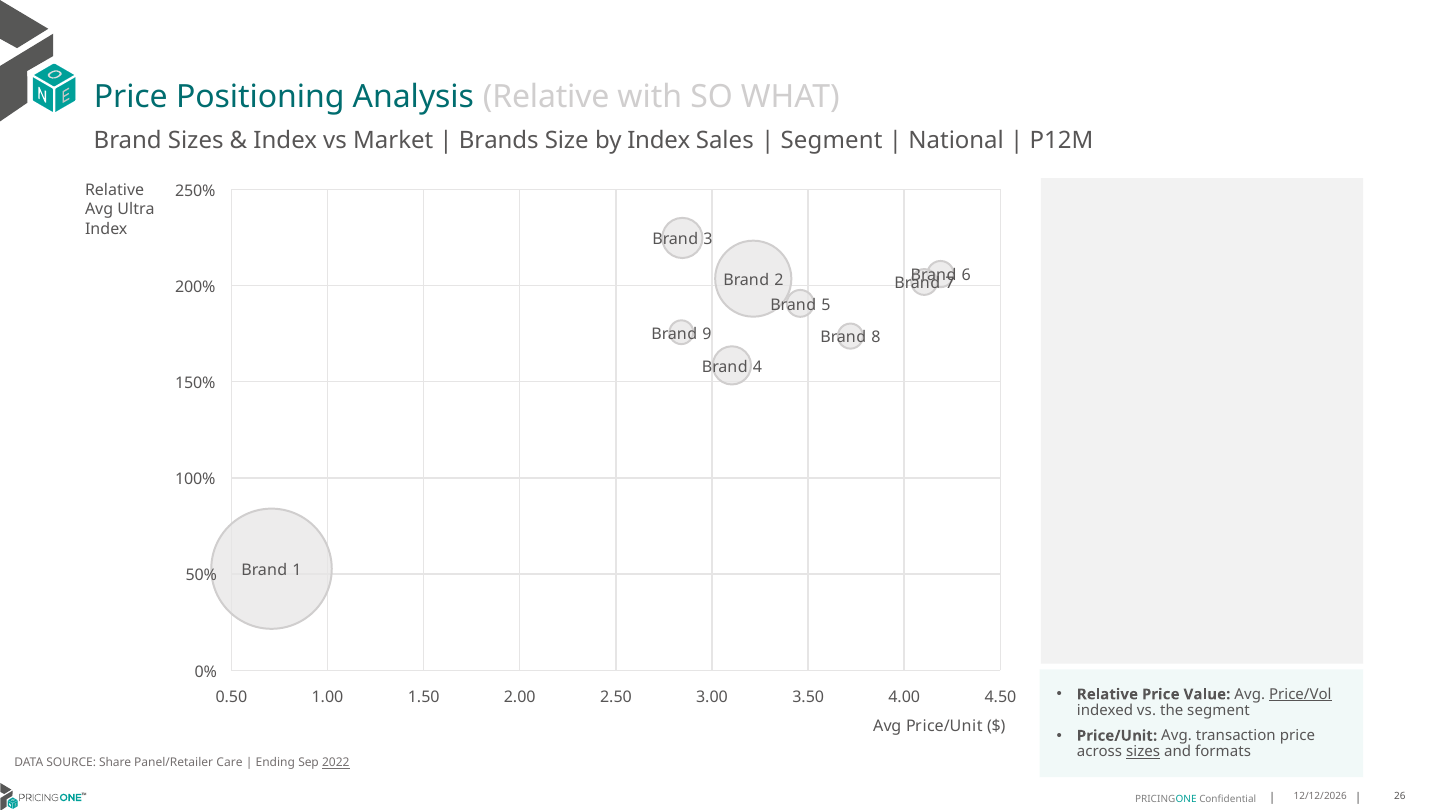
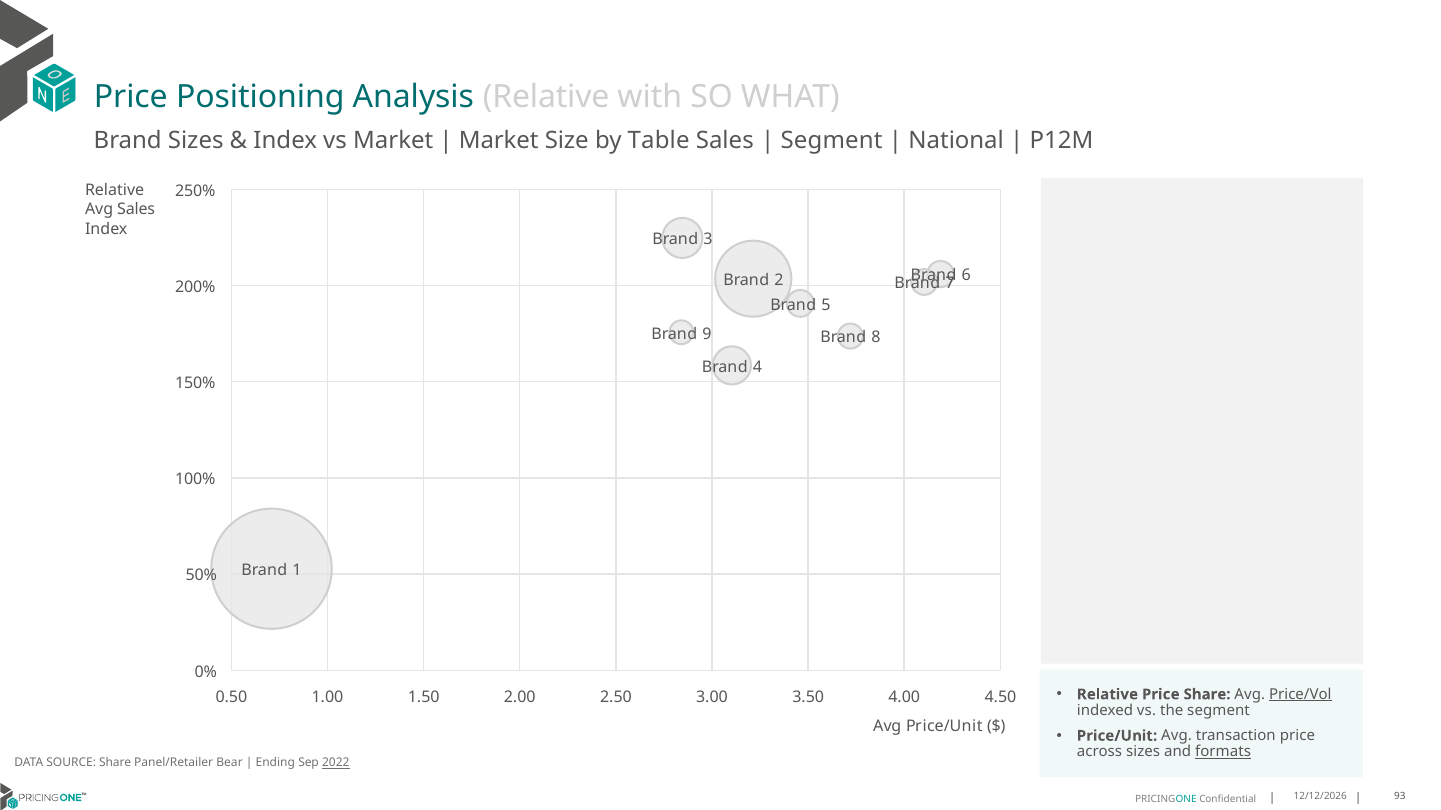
Brands at (499, 140): Brands -> Market
by Index: Index -> Table
Avg Ultra: Ultra -> Sales
Price Value: Value -> Share
sizes at (1143, 753) underline: present -> none
formats underline: none -> present
Care: Care -> Bear
26: 26 -> 93
